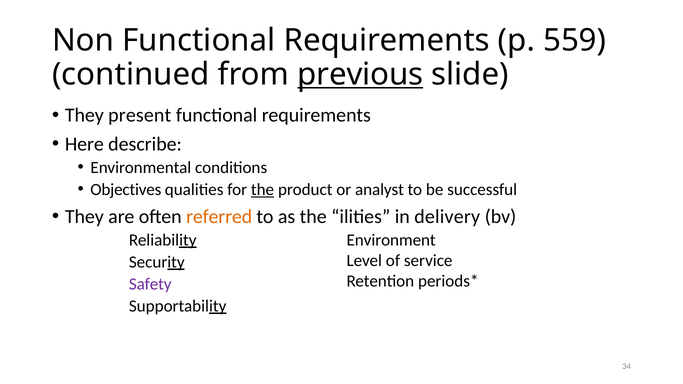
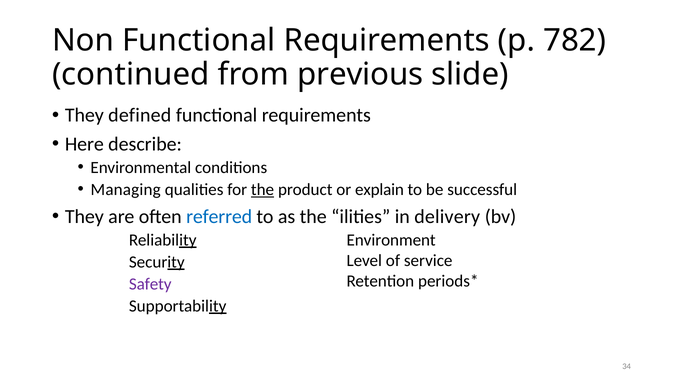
559: 559 -> 782
previous underline: present -> none
present: present -> defined
Objectives: Objectives -> Managing
analyst: analyst -> explain
referred colour: orange -> blue
